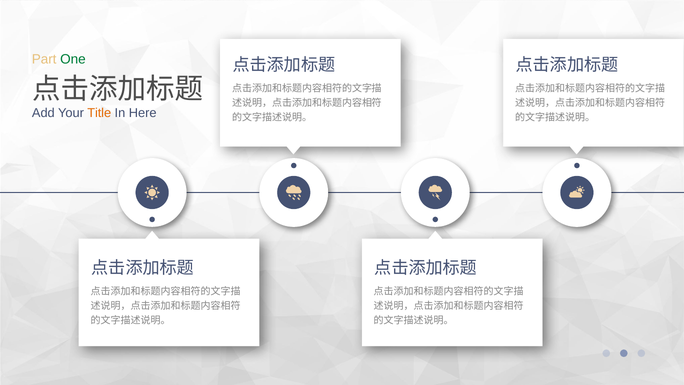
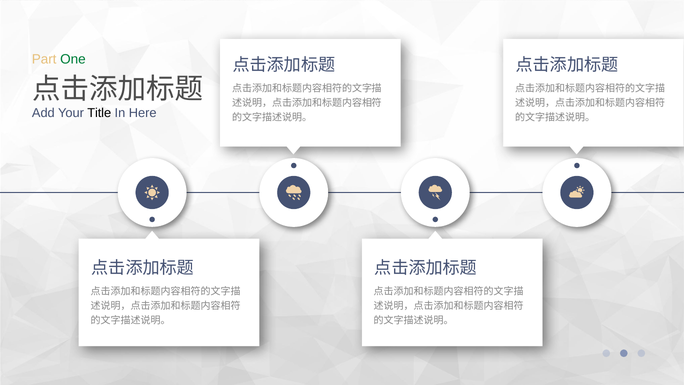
Title colour: orange -> black
